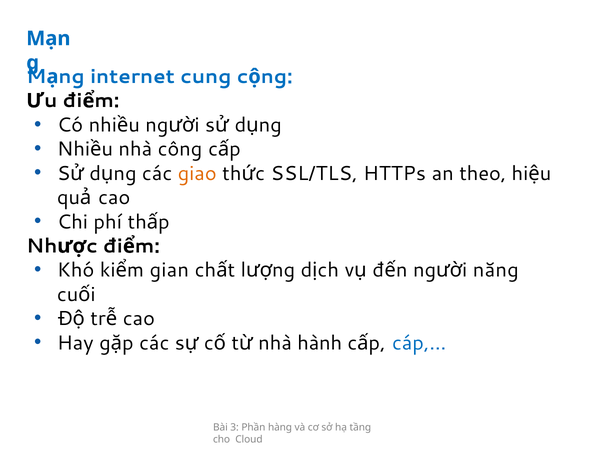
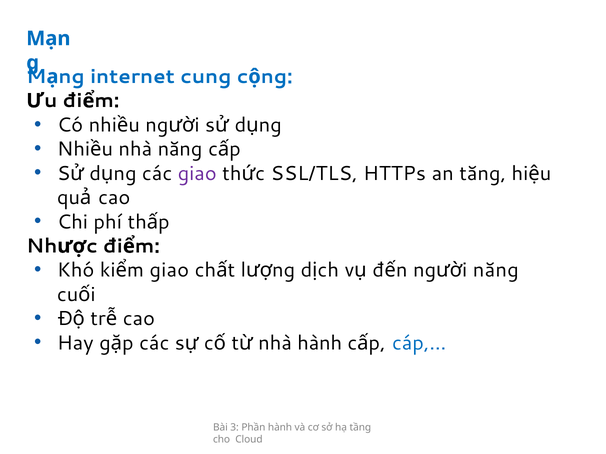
nhà công: công -> năng
giao at (197, 174) colour: orange -> purple
theo: theo -> tăng
gian at (169, 271): gian -> giao
Phần hàng: hàng -> hành
